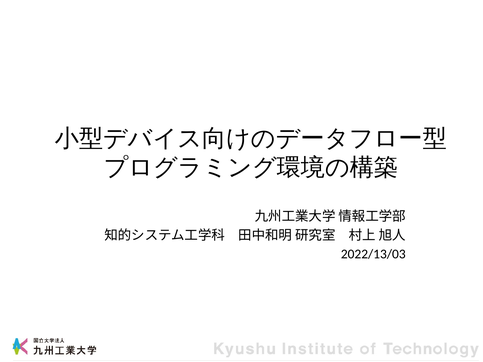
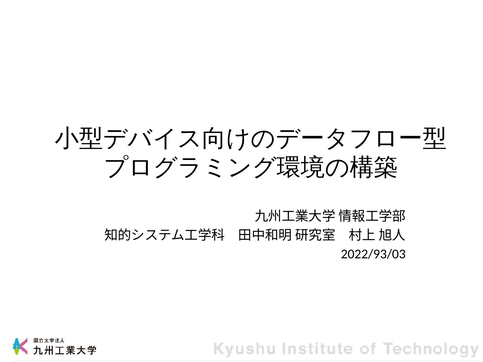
2022/13/03: 2022/13/03 -> 2022/93/03
